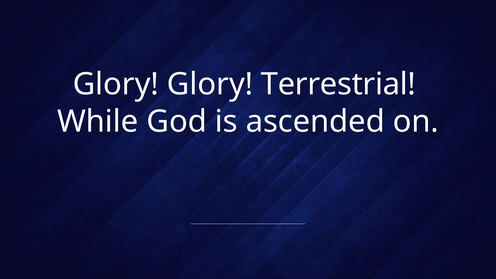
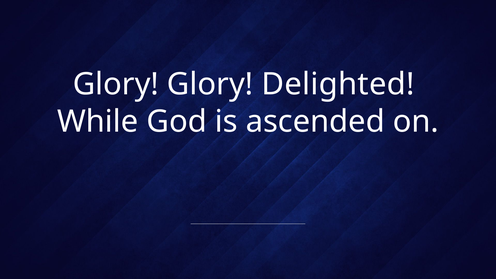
Terrestrial: Terrestrial -> Delighted
